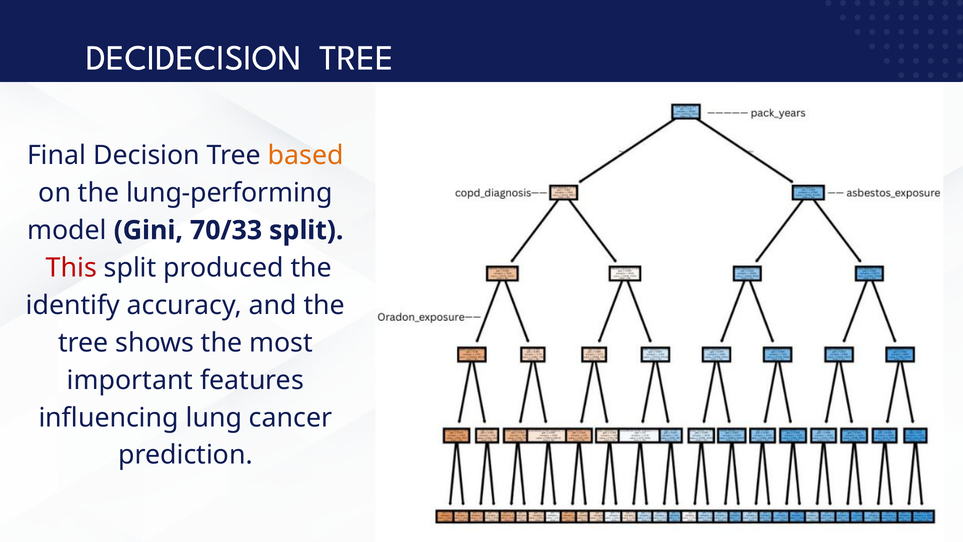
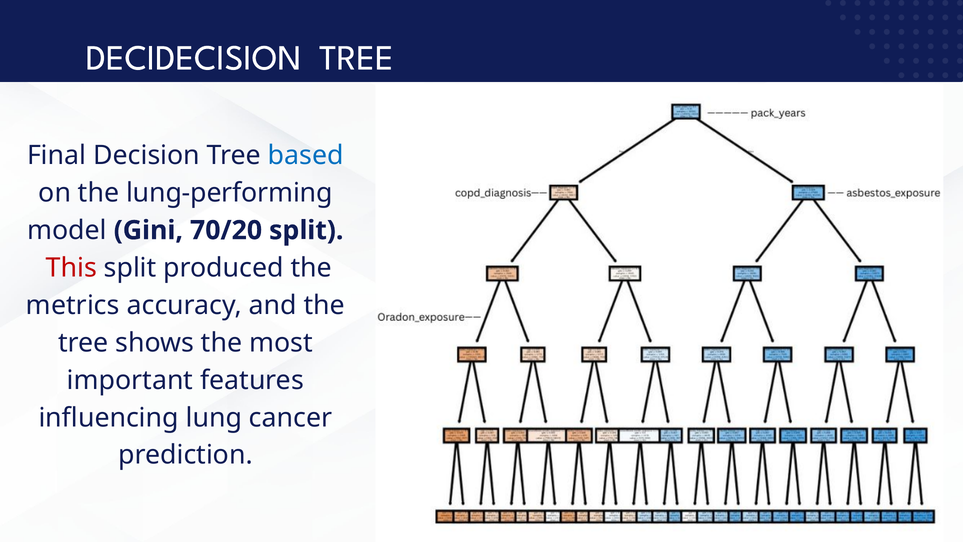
based colour: orange -> blue
70/33: 70/33 -> 70/20
identify: identify -> metrics
